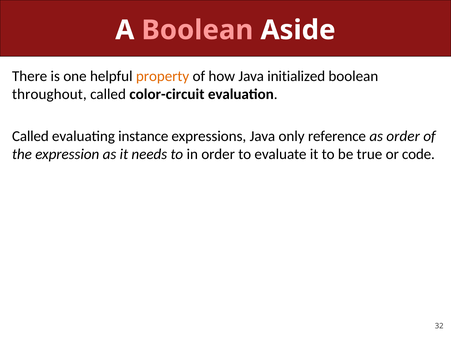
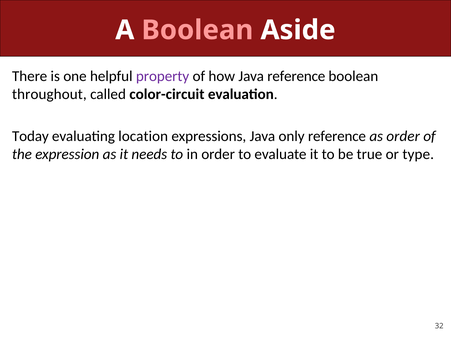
property colour: orange -> purple
Java initialized: initialized -> reference
Called at (30, 136): Called -> Today
instance: instance -> location
code: code -> type
